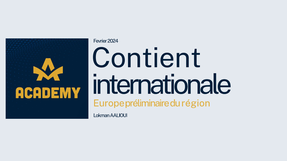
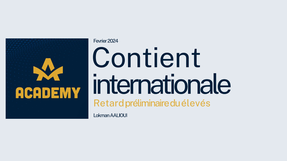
Europe: Europe -> Retard
région: région -> élevés
